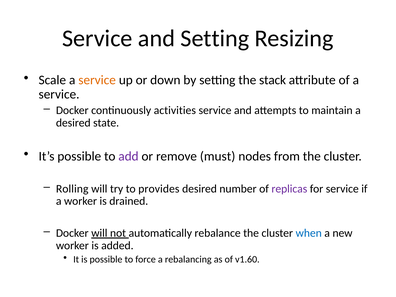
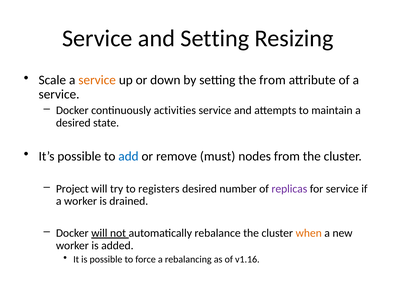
the stack: stack -> from
add colour: purple -> blue
Rolling: Rolling -> Project
provides: provides -> registers
when colour: blue -> orange
v1.60: v1.60 -> v1.16
